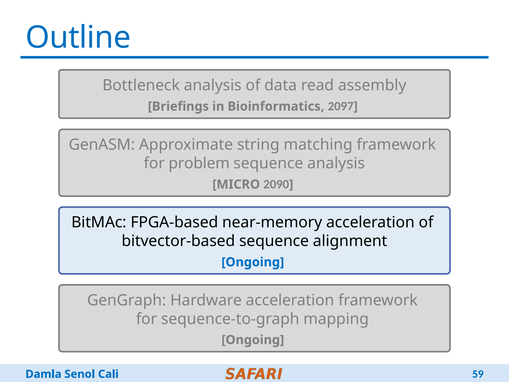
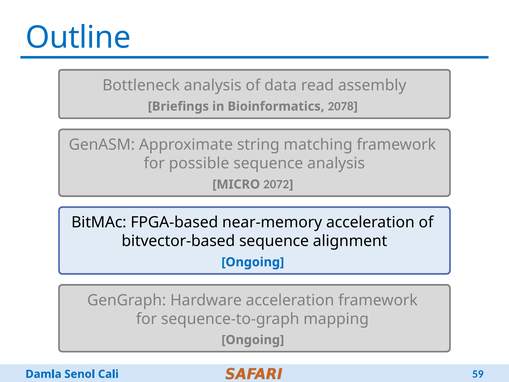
2097: 2097 -> 2078
problem: problem -> possible
2090: 2090 -> 2072
